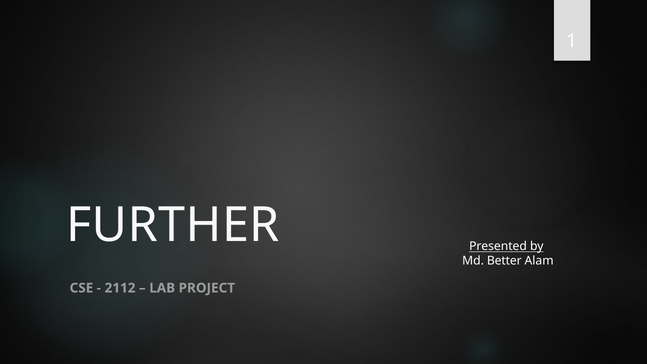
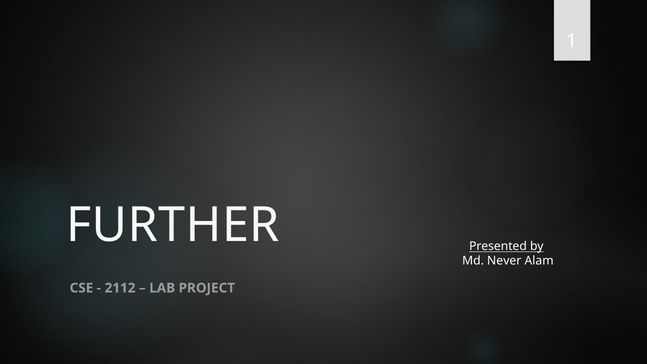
Better: Better -> Never
